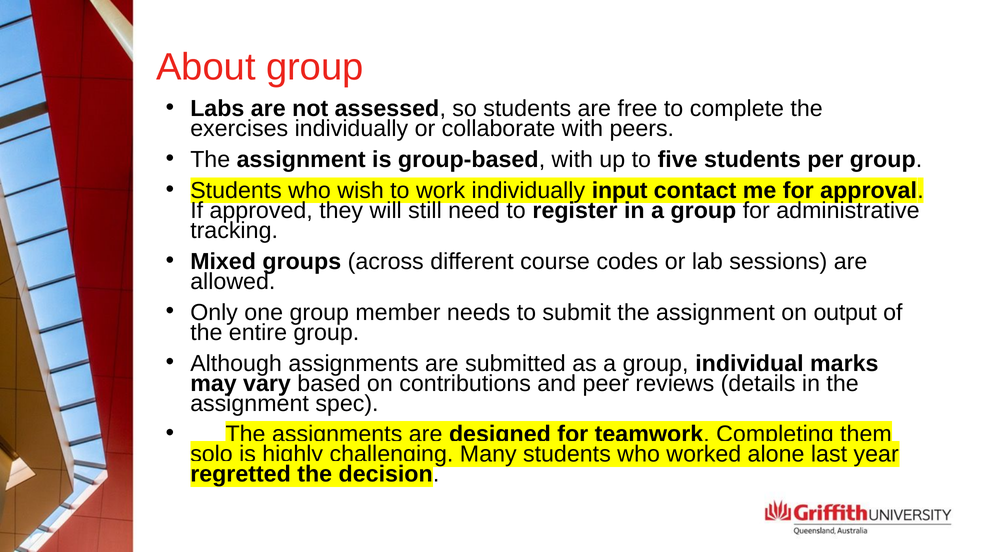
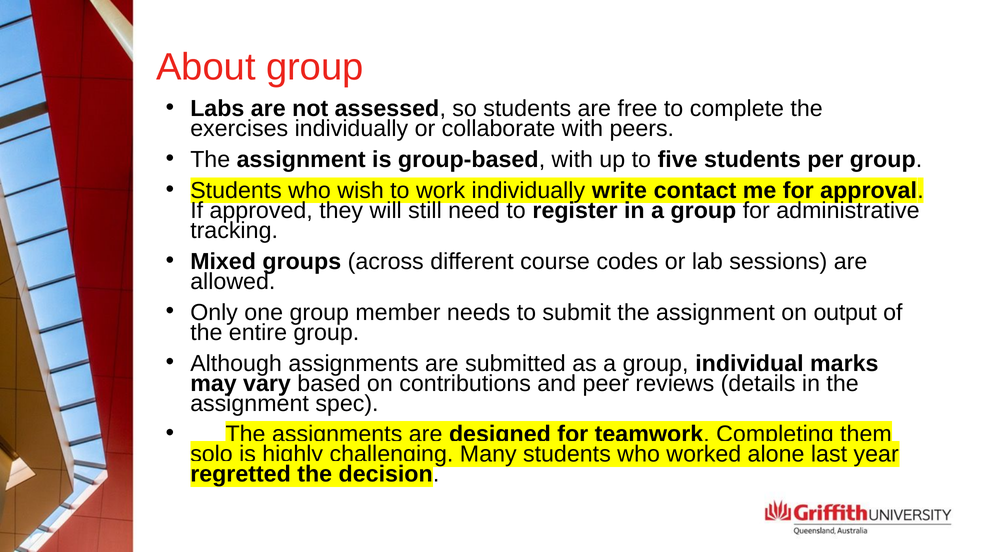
input: input -> write
